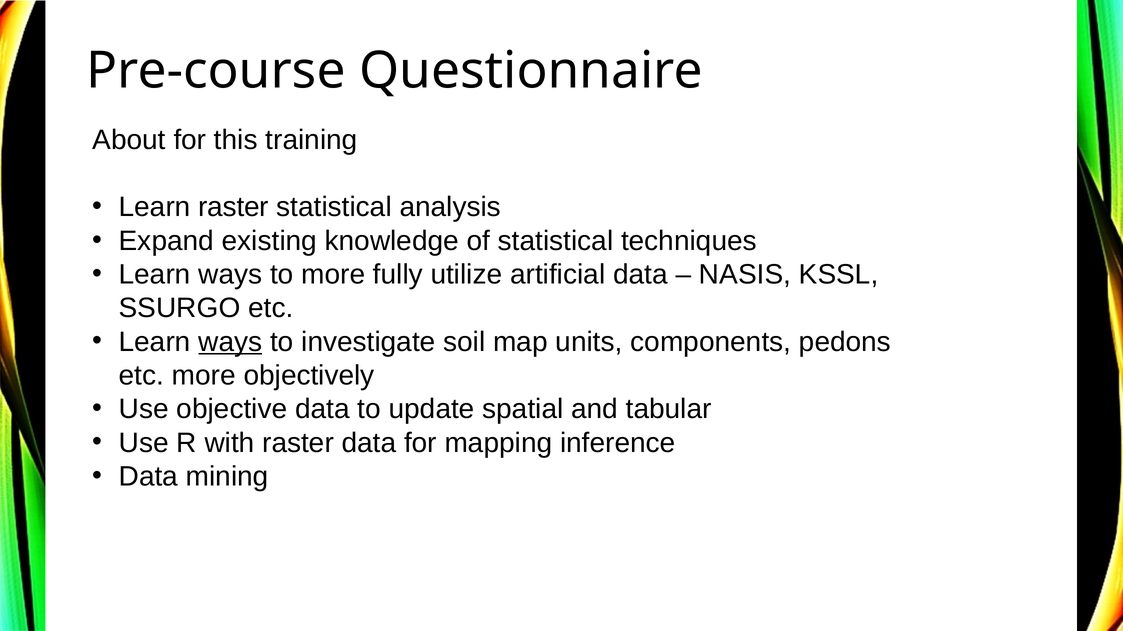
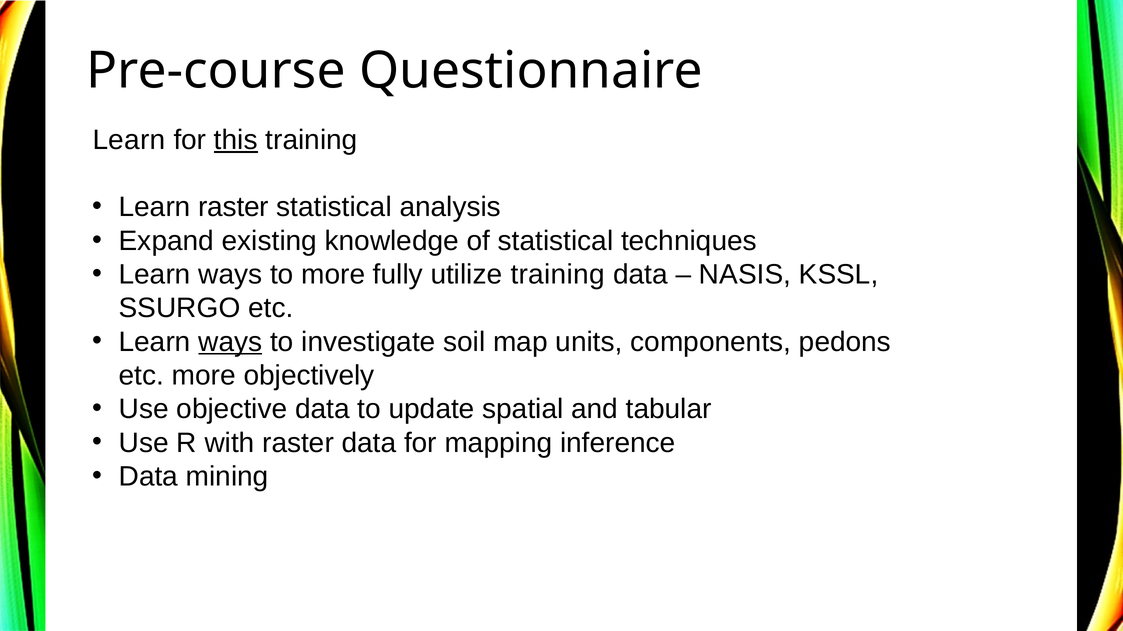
About at (129, 140): About -> Learn
this underline: none -> present
utilize artificial: artificial -> training
